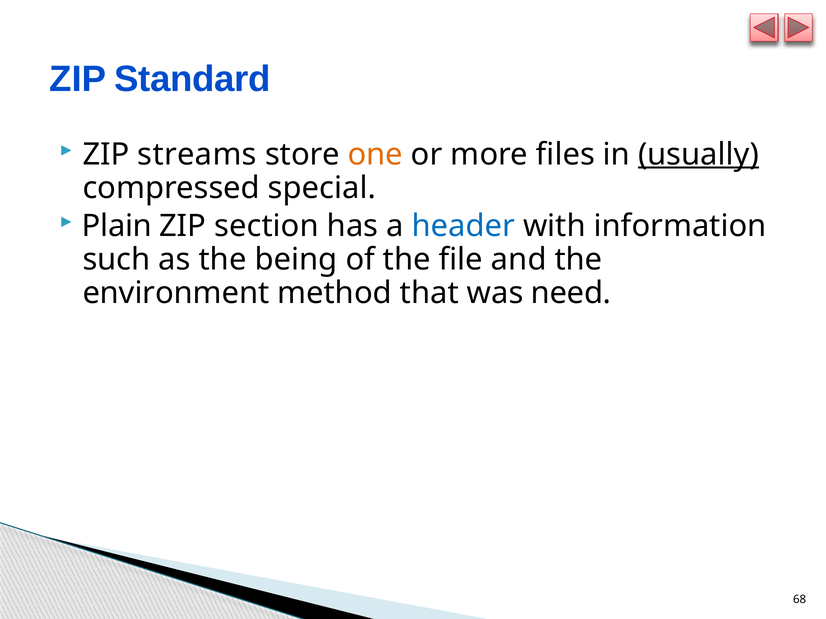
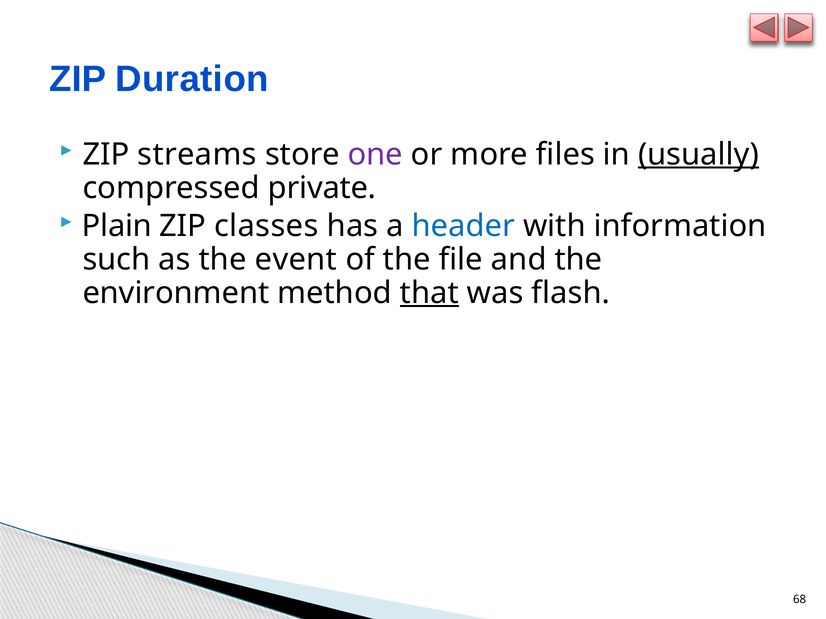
Standard: Standard -> Duration
one colour: orange -> purple
special: special -> private
section: section -> classes
being: being -> event
that underline: none -> present
need: need -> flash
